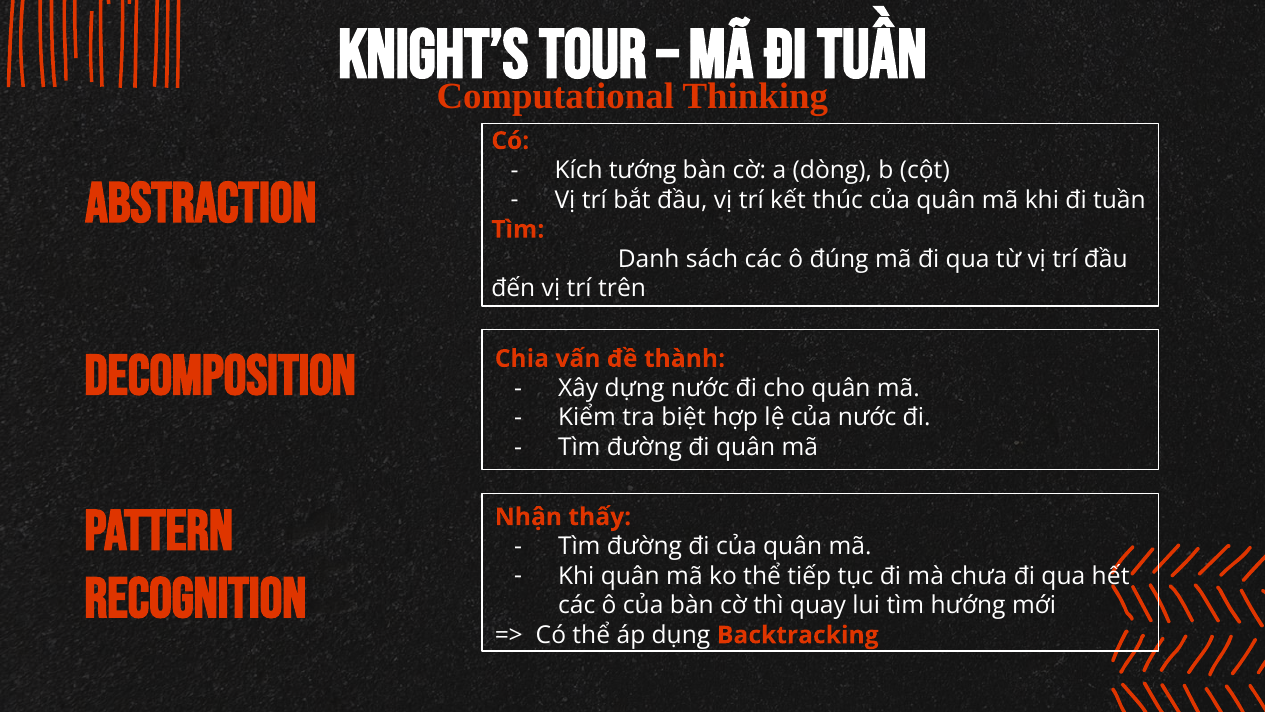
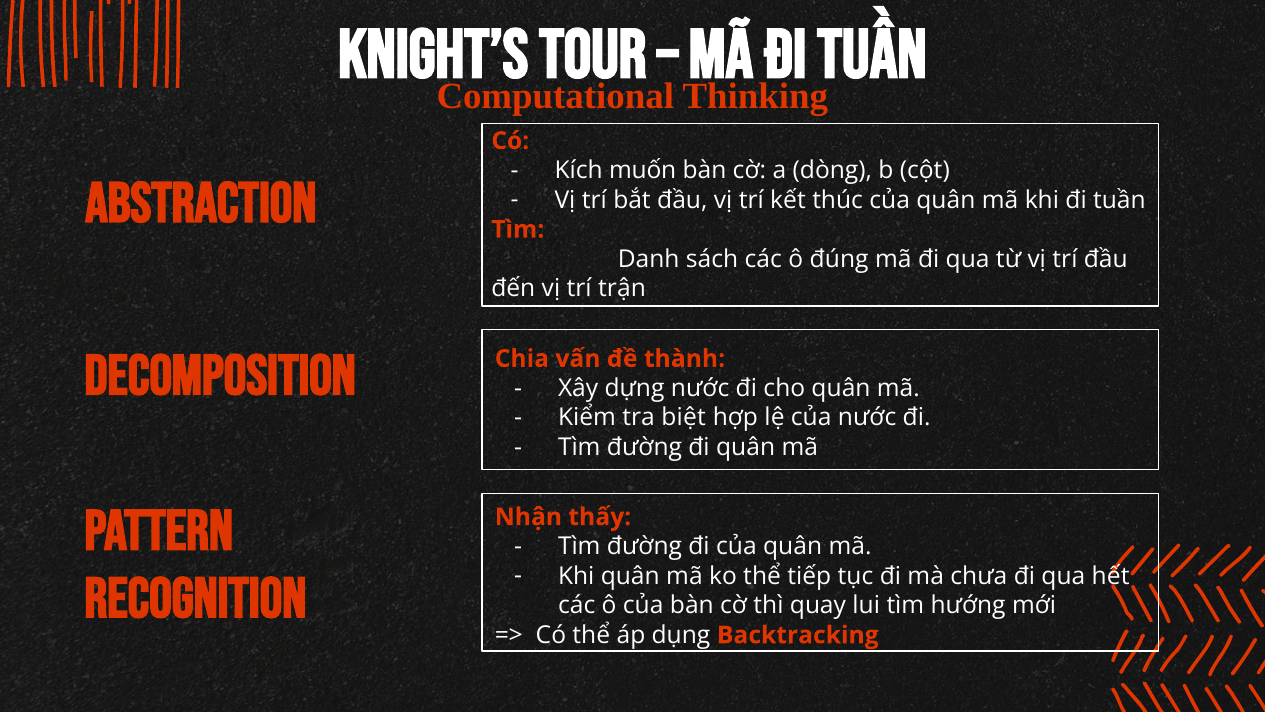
tướng: tướng -> muốn
trên: trên -> trận
